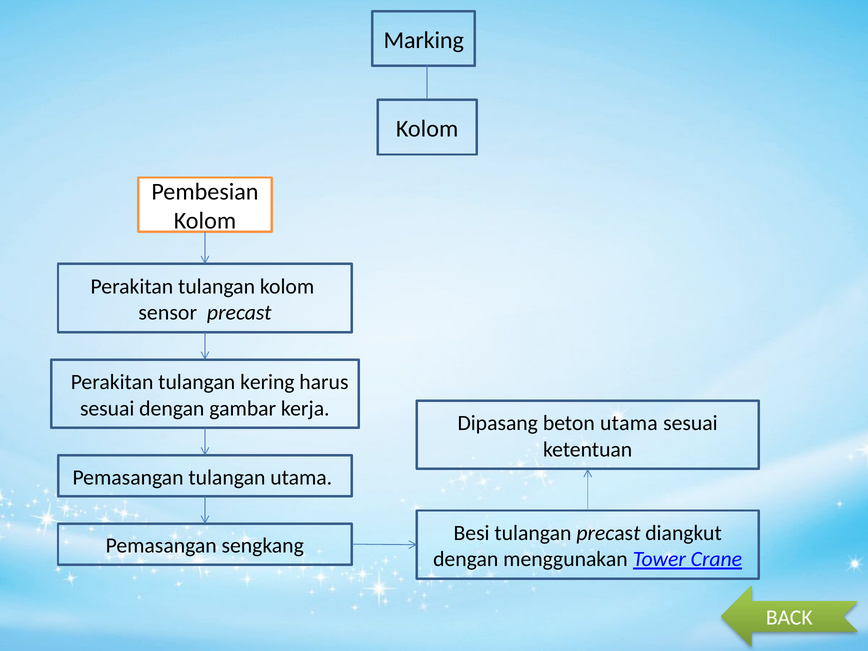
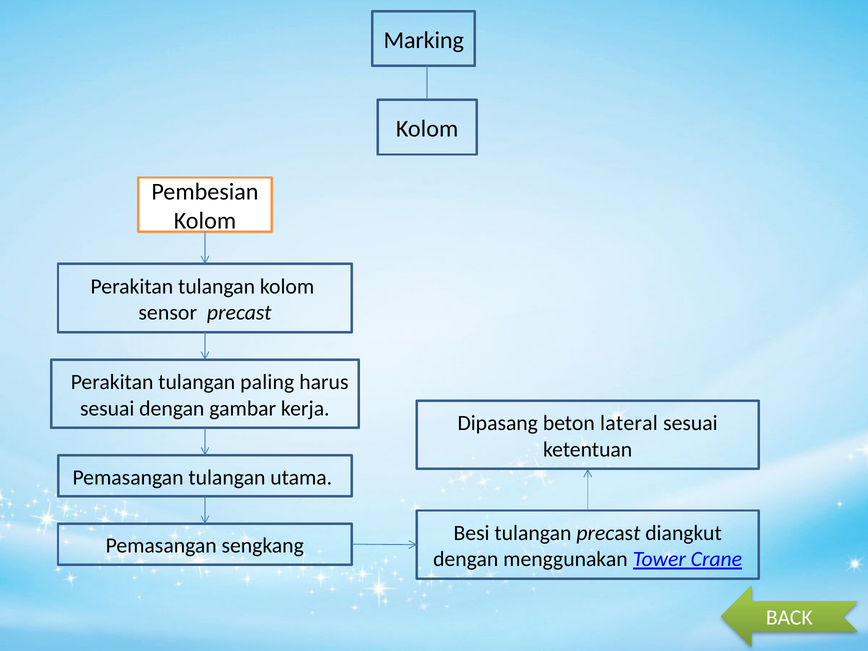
kering: kering -> paling
beton utama: utama -> lateral
